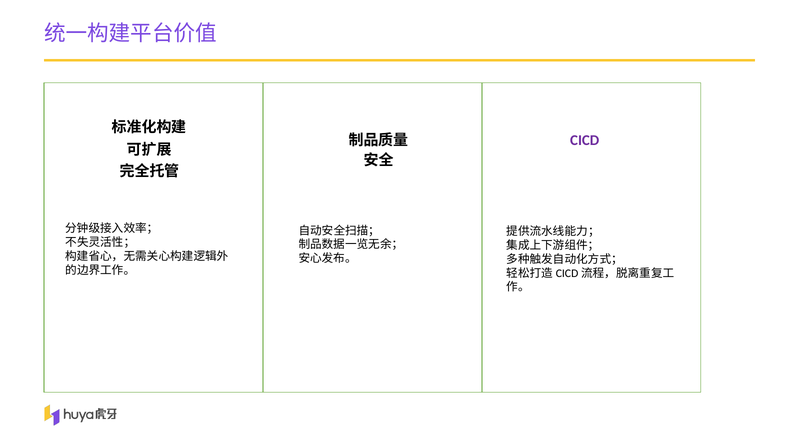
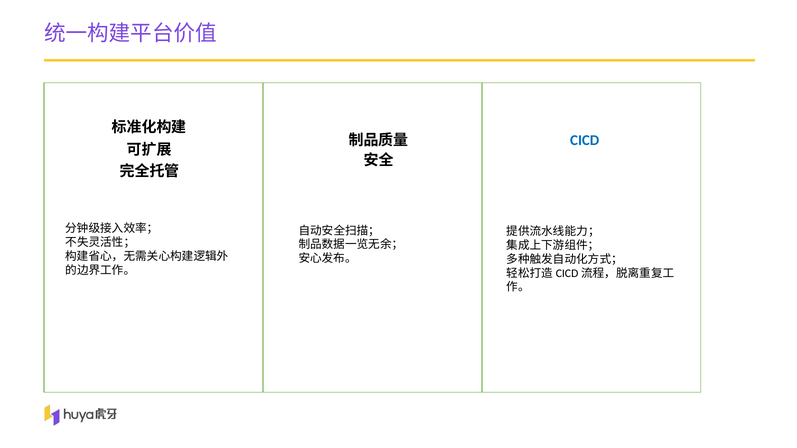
CICD colour: purple -> blue
